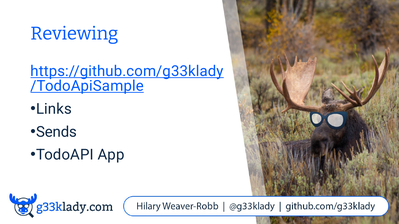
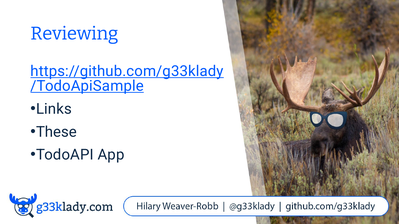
Sends: Sends -> These
